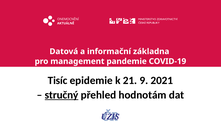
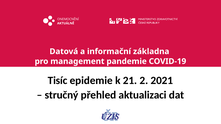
9: 9 -> 2
stručný underline: present -> none
hodnotám: hodnotám -> aktualizaci
